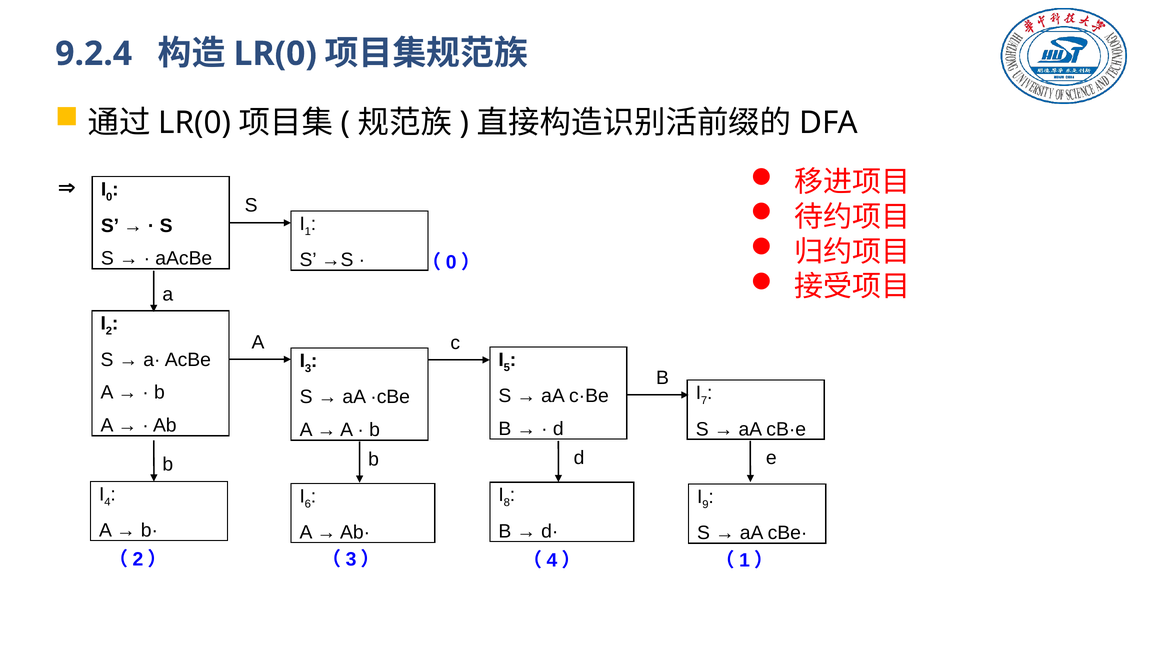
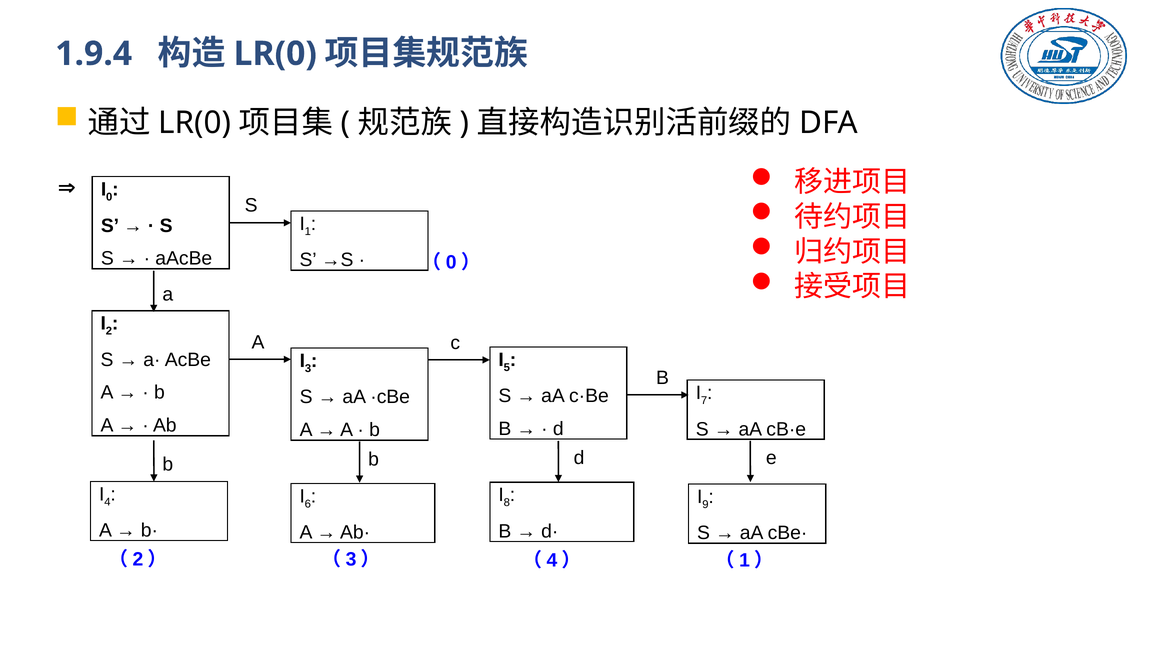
9.2.4: 9.2.4 -> 1.9.4
